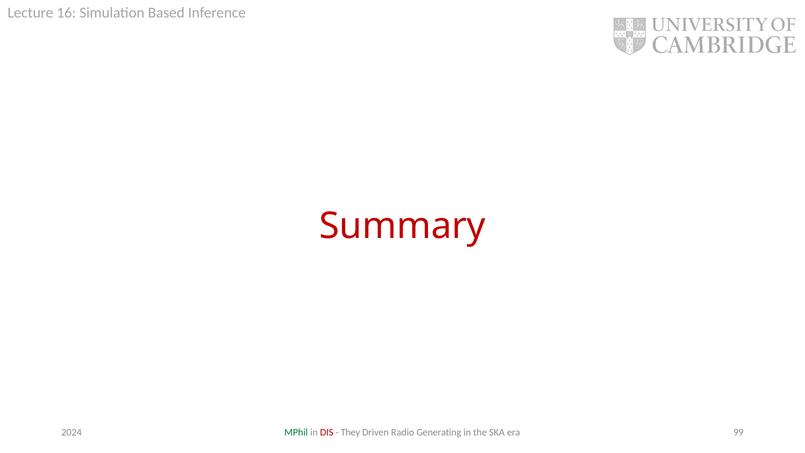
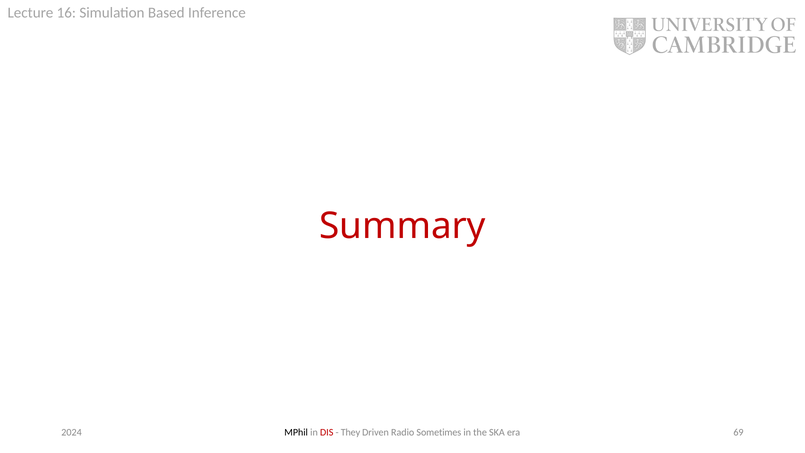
MPhil colour: green -> black
Generating: Generating -> Sometimes
99: 99 -> 69
